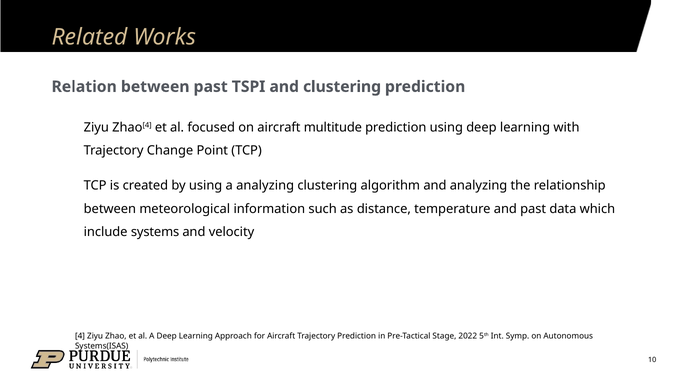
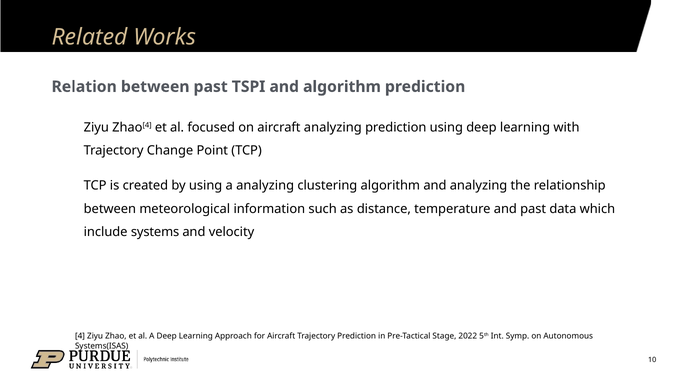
and clustering: clustering -> algorithm
aircraft multitude: multitude -> analyzing
